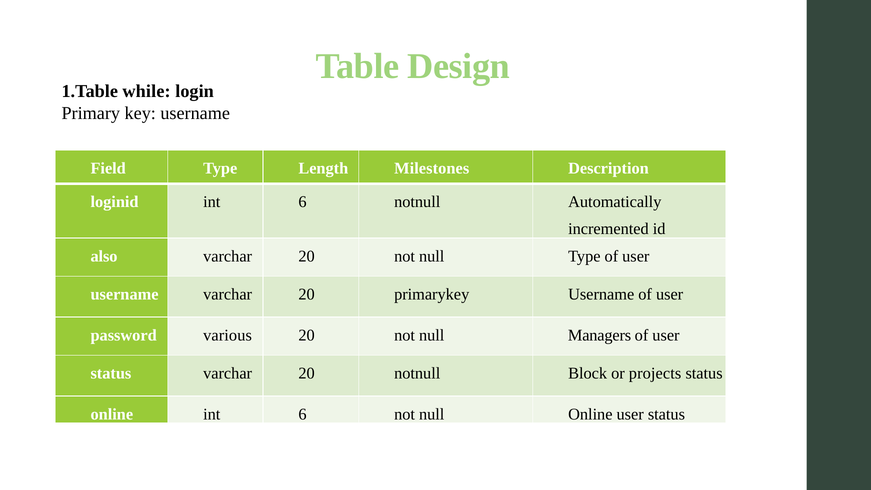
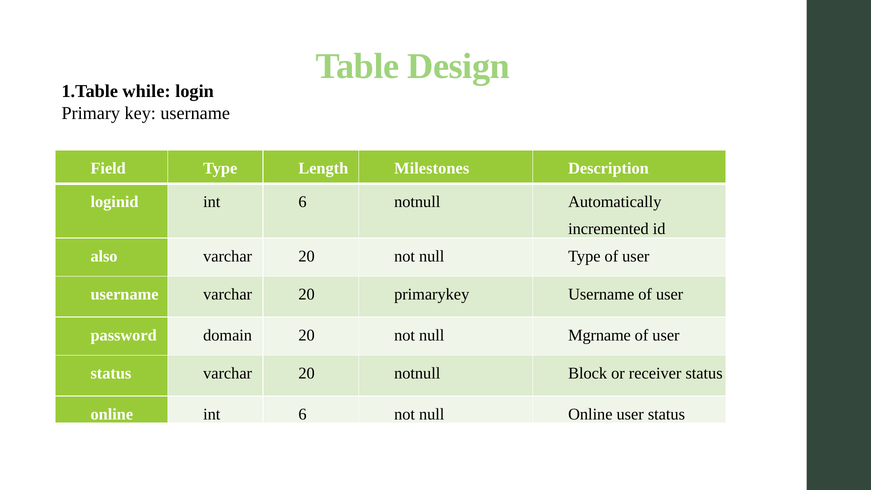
various: various -> domain
Managers: Managers -> Mgrname
projects: projects -> receiver
